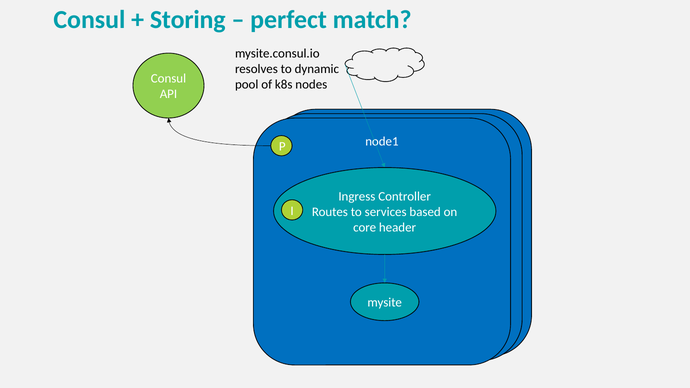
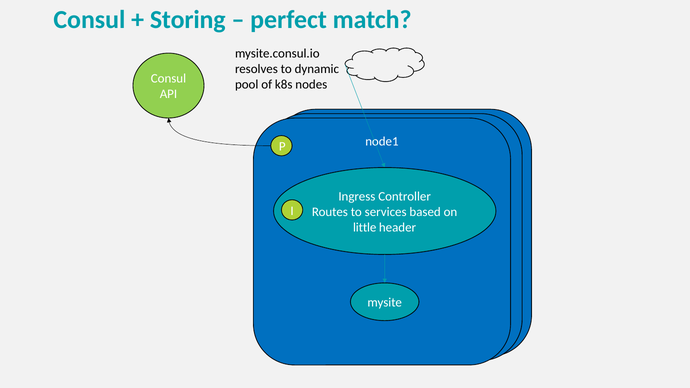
core: core -> little
